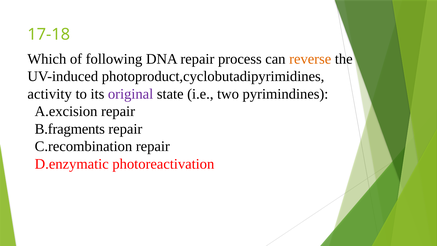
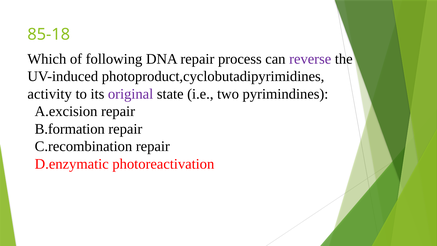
17-18: 17-18 -> 85-18
reverse colour: orange -> purple
B.fragments: B.fragments -> B.formation
